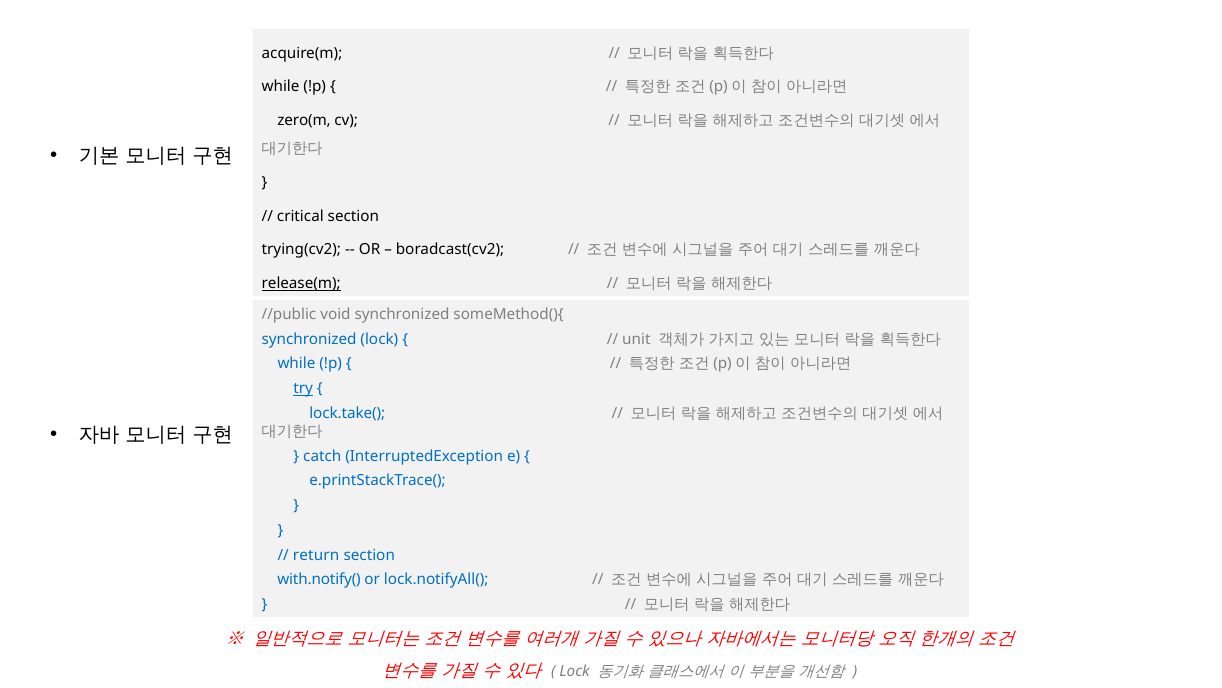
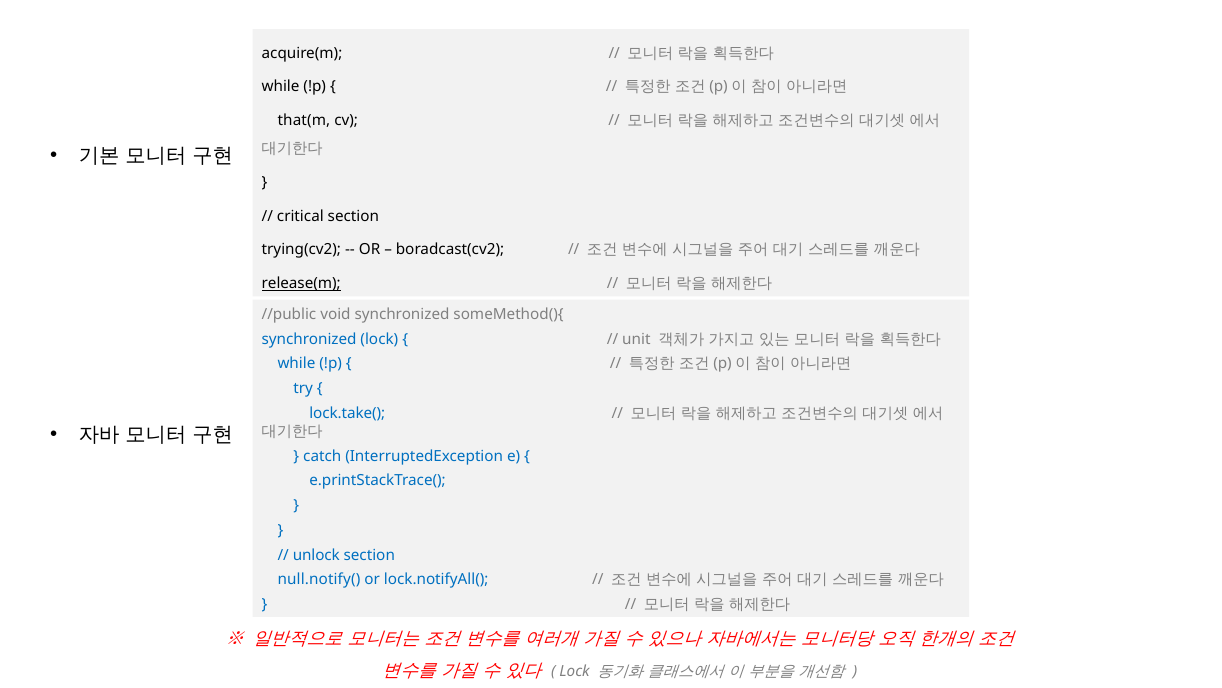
zero(m: zero(m -> that(m
try underline: present -> none
return: return -> unlock
with.notify(: with.notify( -> null.notify(
